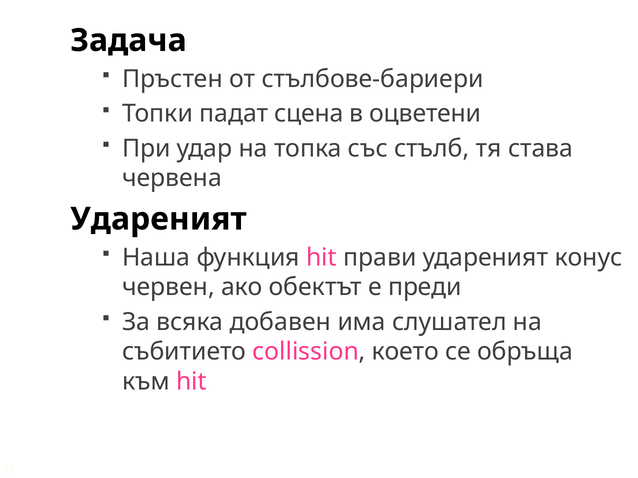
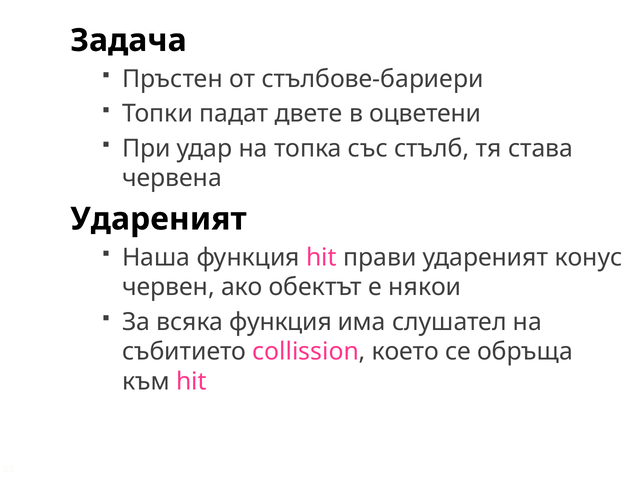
сцена: сцена -> двете
преди: преди -> някои
всяка добавен: добавен -> функция
